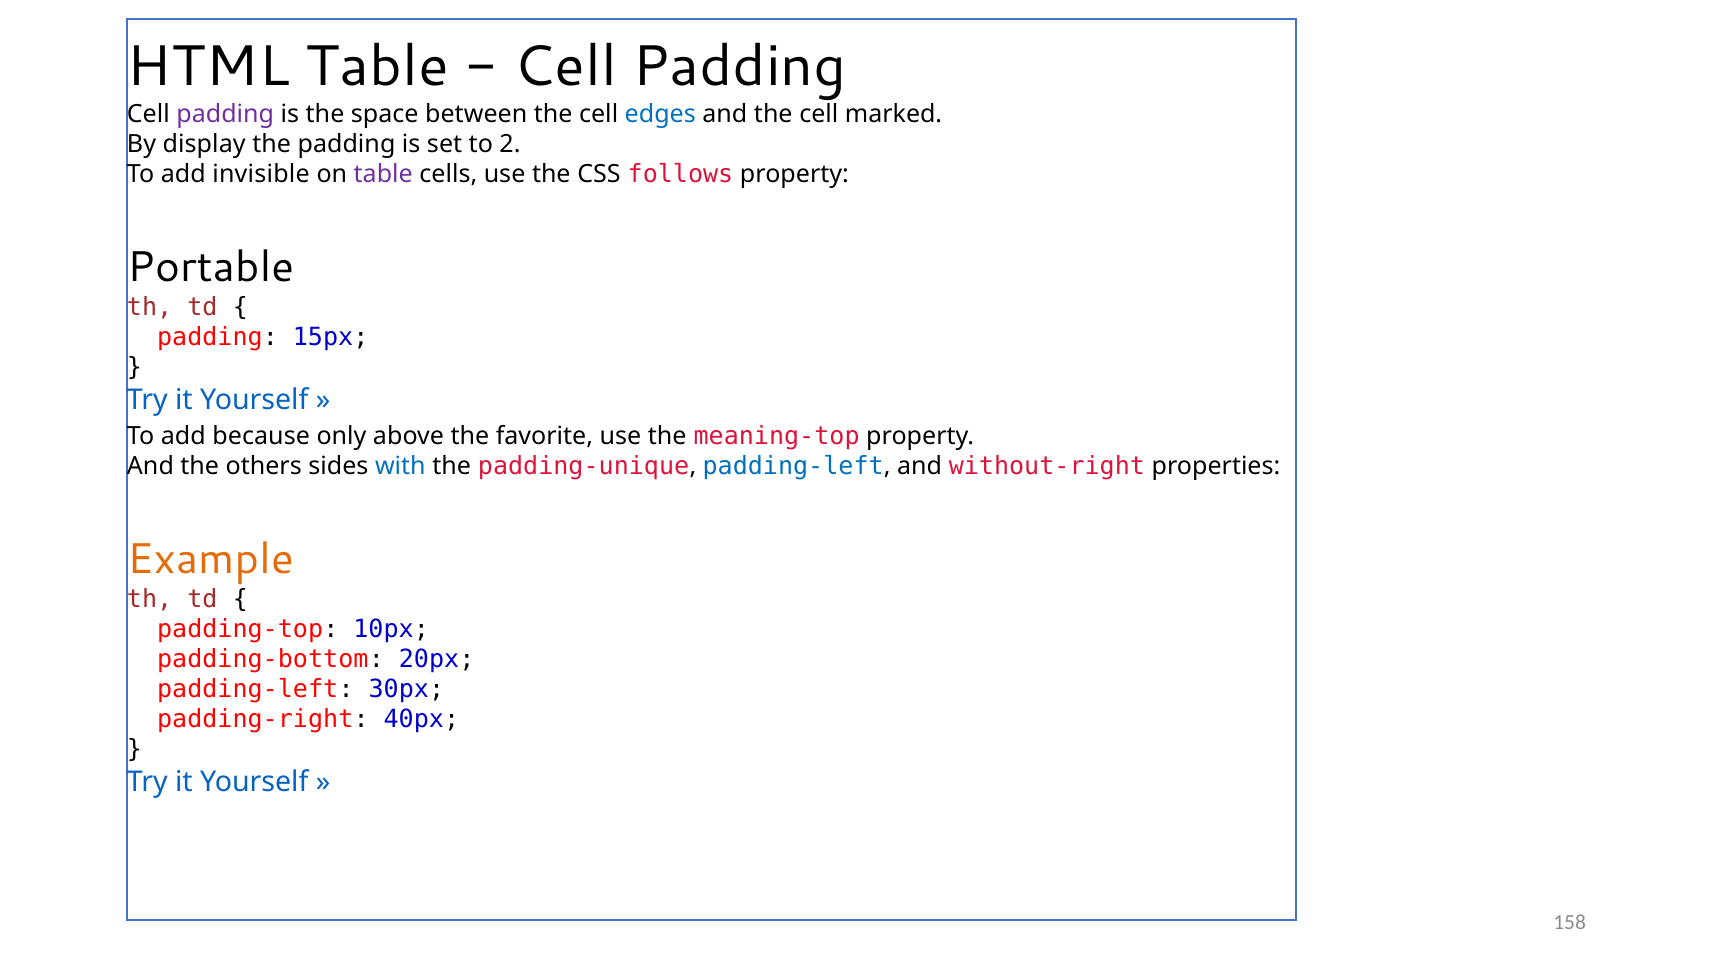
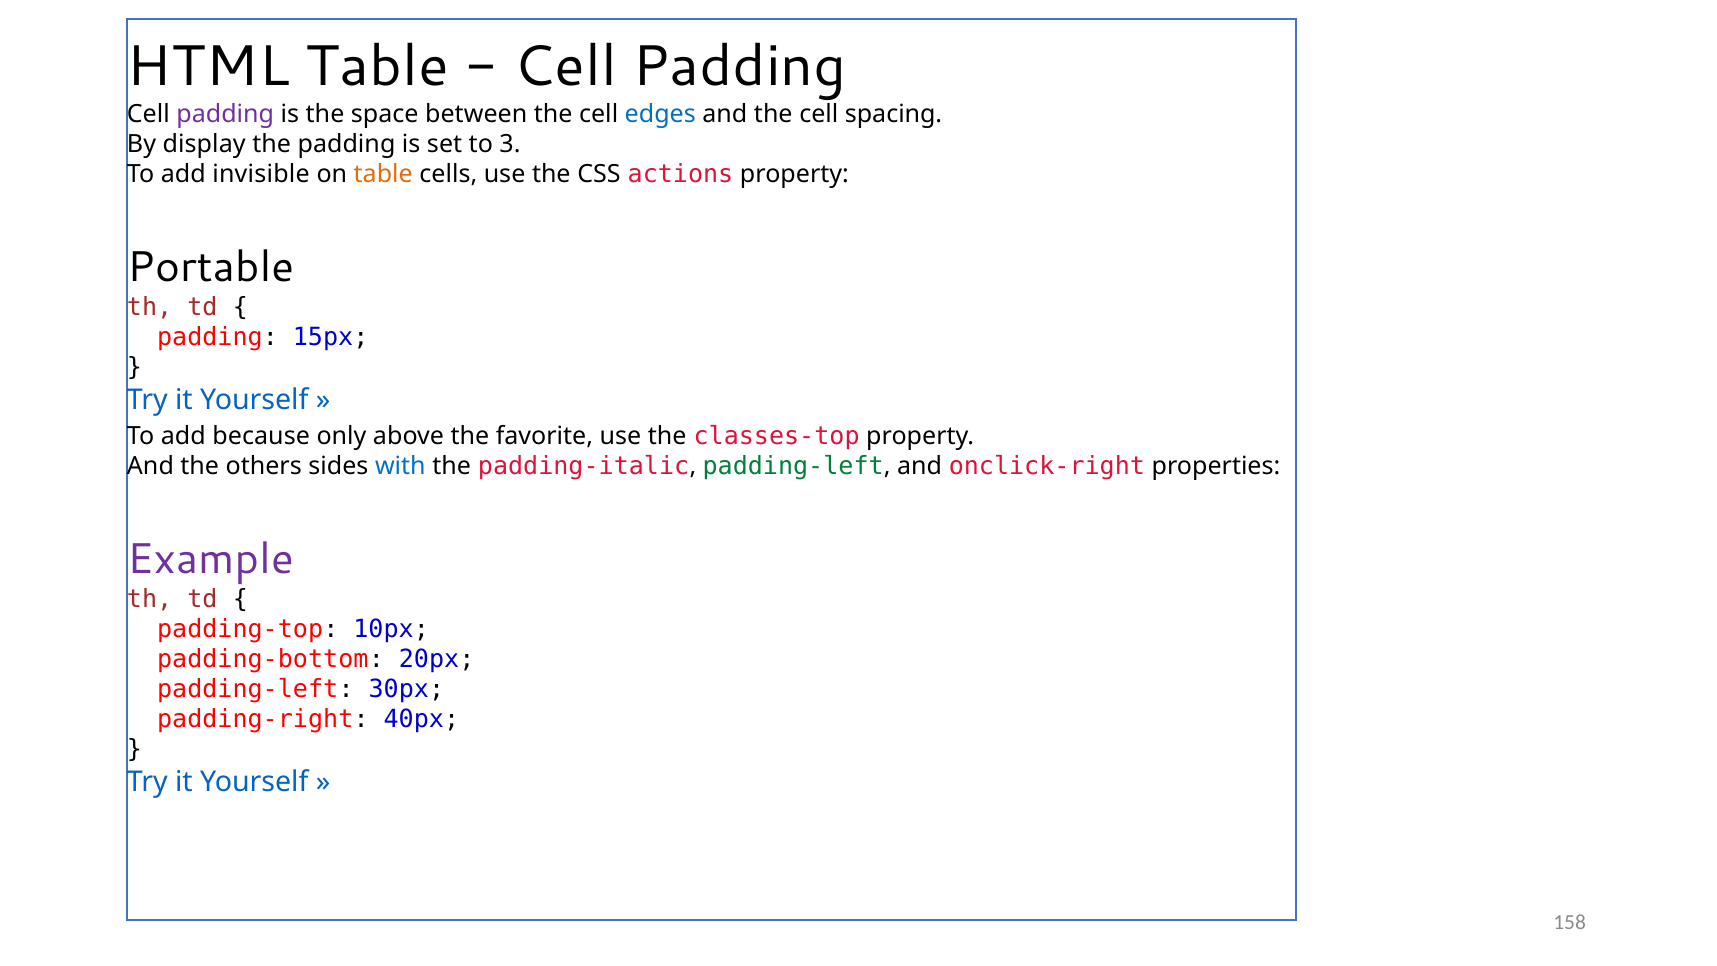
marked: marked -> spacing
2: 2 -> 3
table at (383, 174) colour: purple -> orange
follows: follows -> actions
meaning-top: meaning-top -> classes-top
padding-unique: padding-unique -> padding-italic
padding-left at (793, 466) colour: blue -> green
without-right: without-right -> onclick-right
Example colour: orange -> purple
